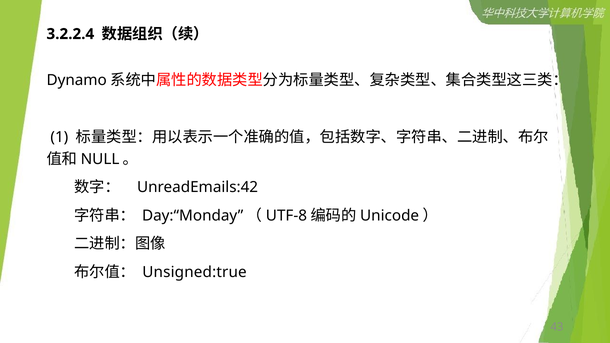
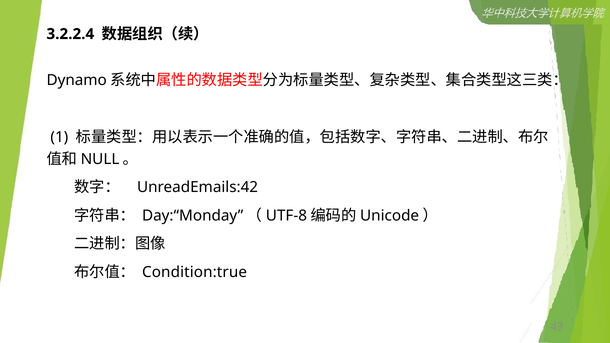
Unsigned:true: Unsigned:true -> Condition:true
